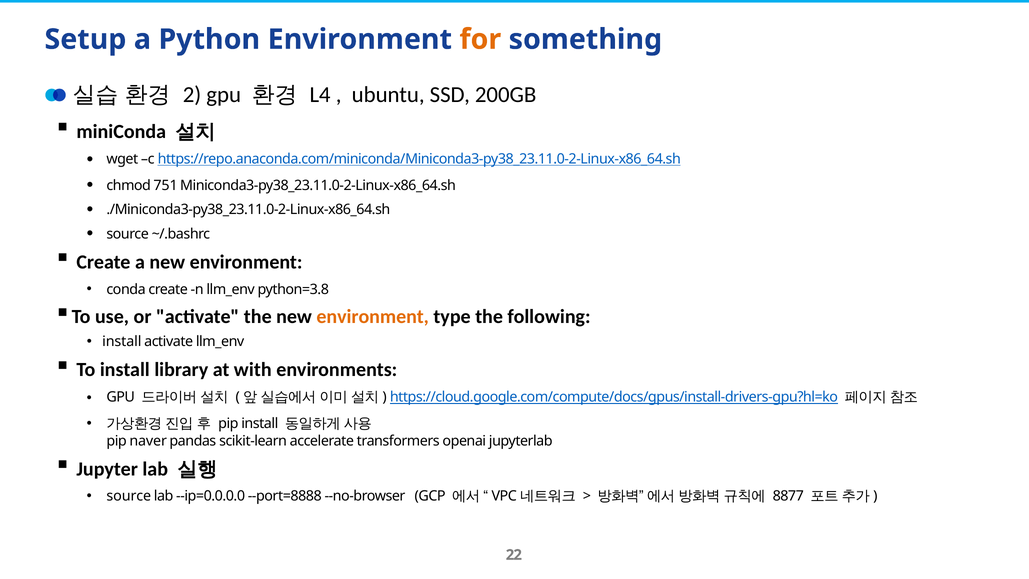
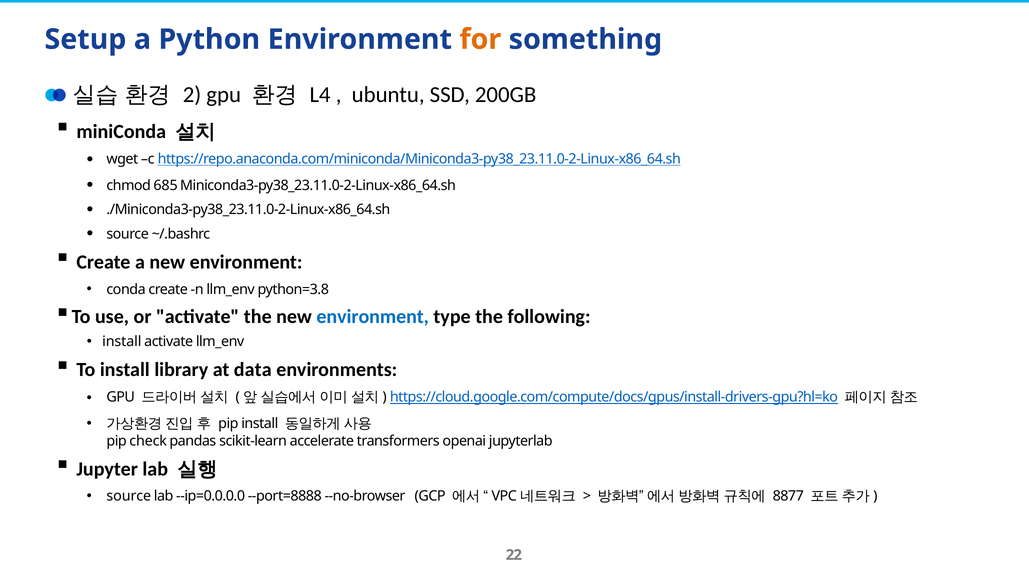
751: 751 -> 685
environment at (373, 317) colour: orange -> blue
with: with -> data
naver: naver -> check
